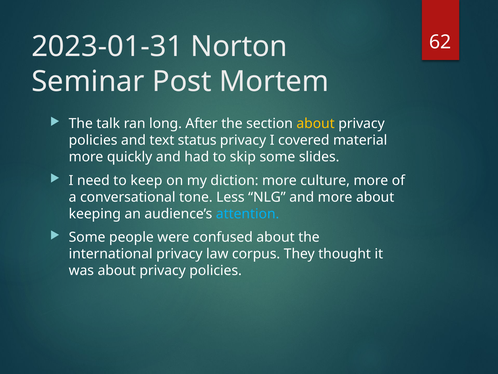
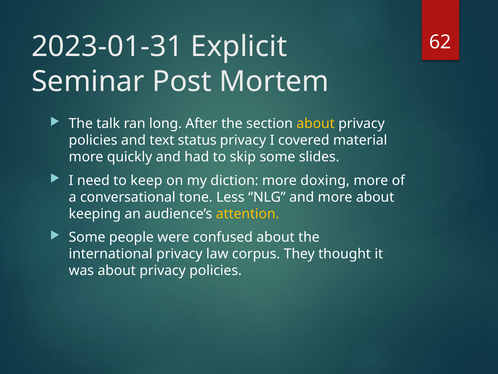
Norton: Norton -> Explicit
culture: culture -> doxing
attention colour: light blue -> yellow
